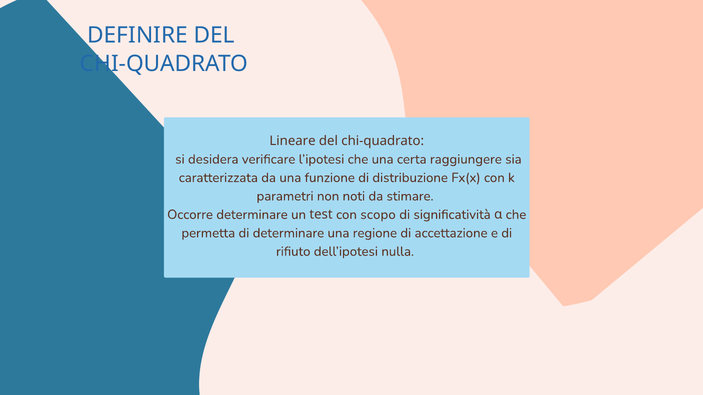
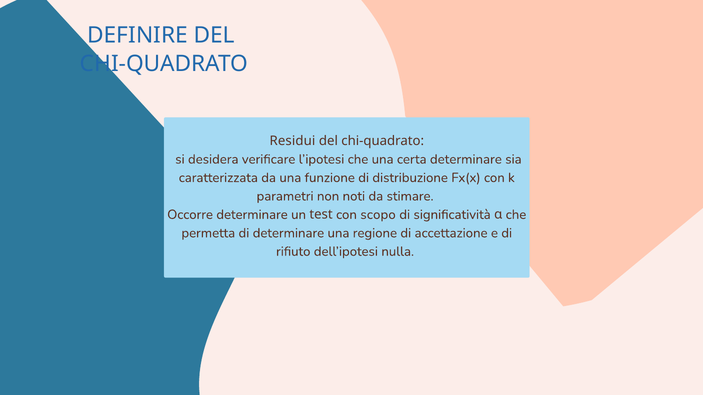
Lineare: Lineare -> Residui
certa raggiungere: raggiungere -> determinare
